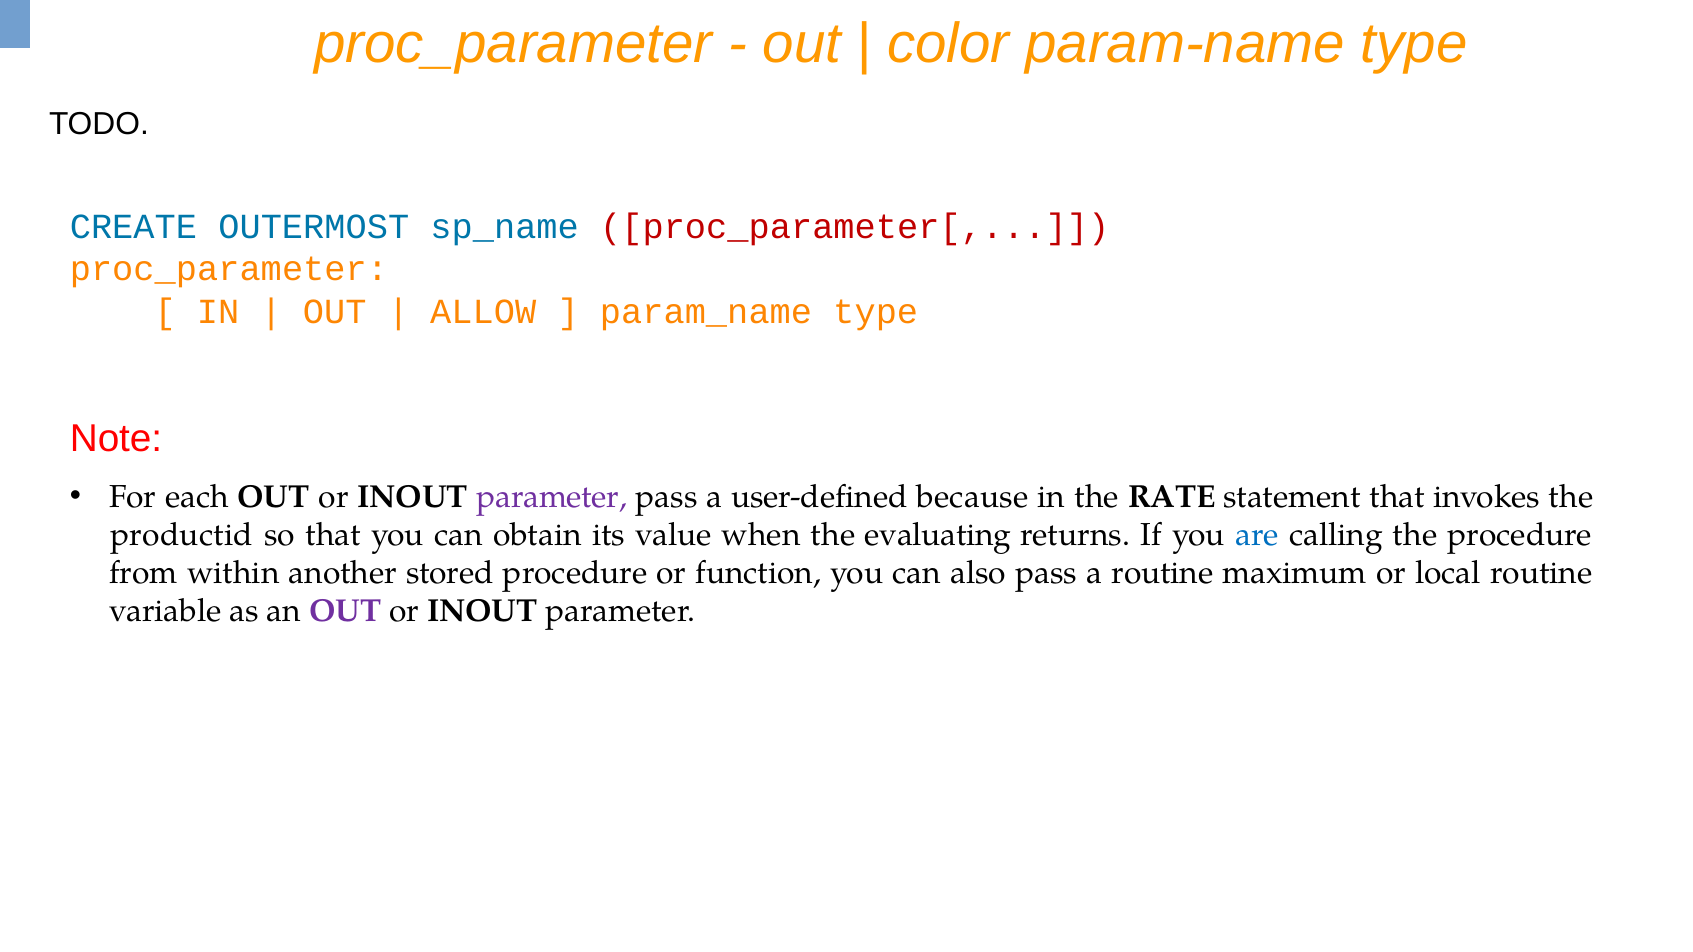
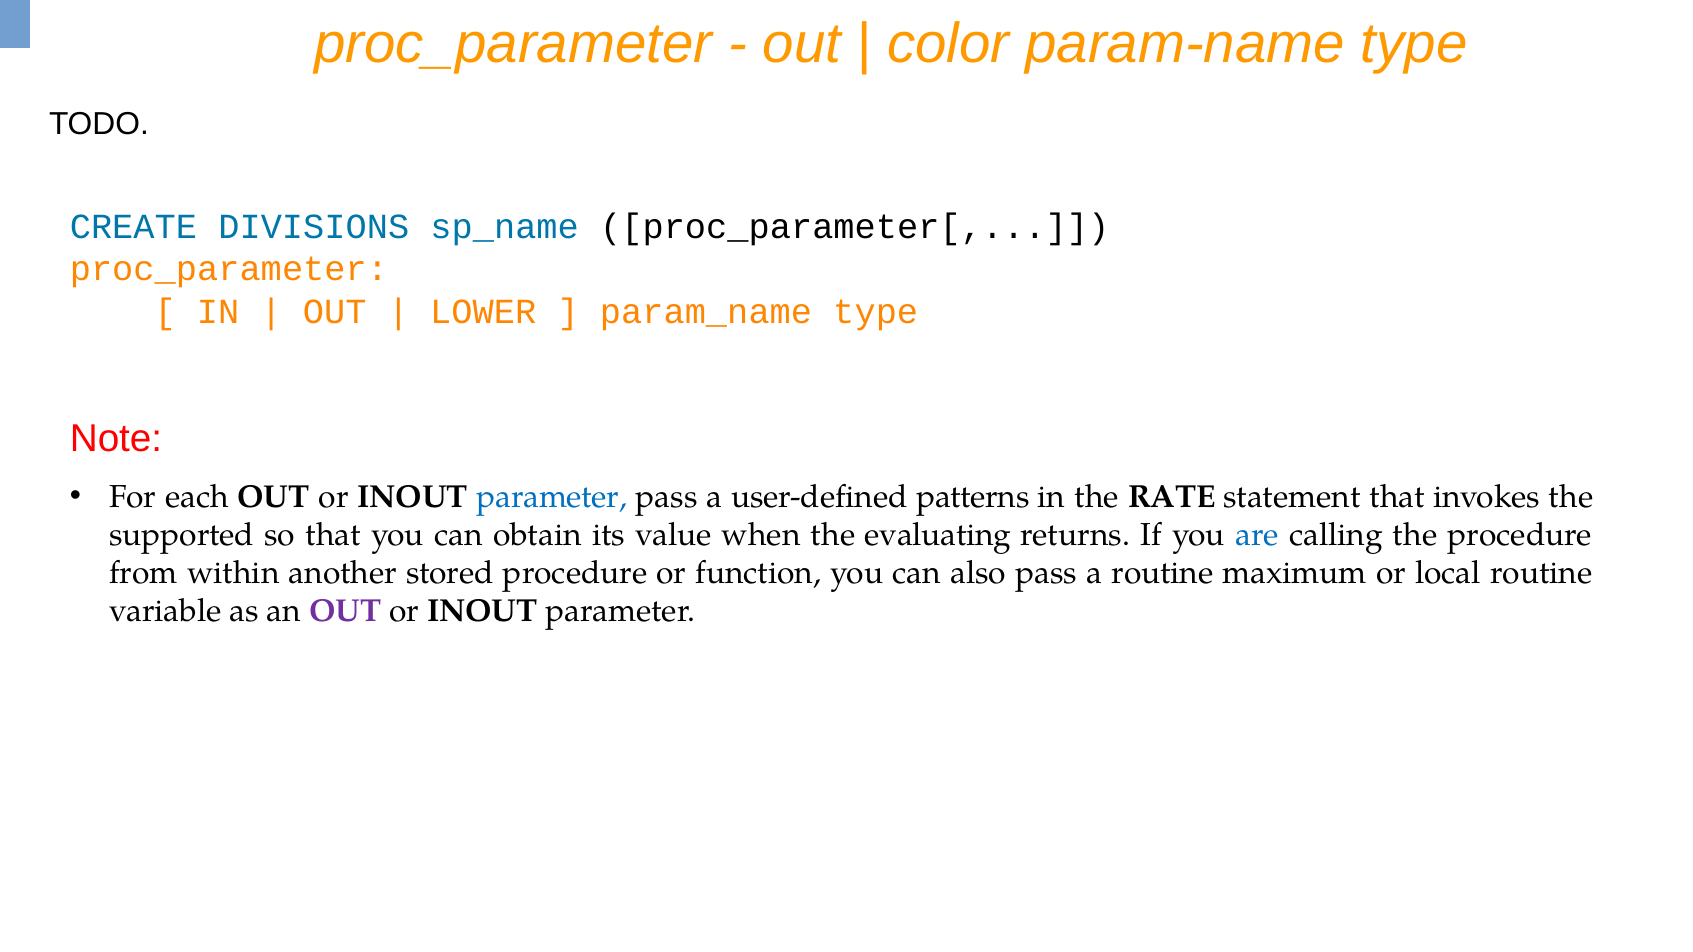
OUTERMOST: OUTERMOST -> DIVISIONS
proc_parameter[ colour: red -> black
ALLOW: ALLOW -> LOWER
parameter at (552, 497) colour: purple -> blue
because: because -> patterns
productid: productid -> supported
